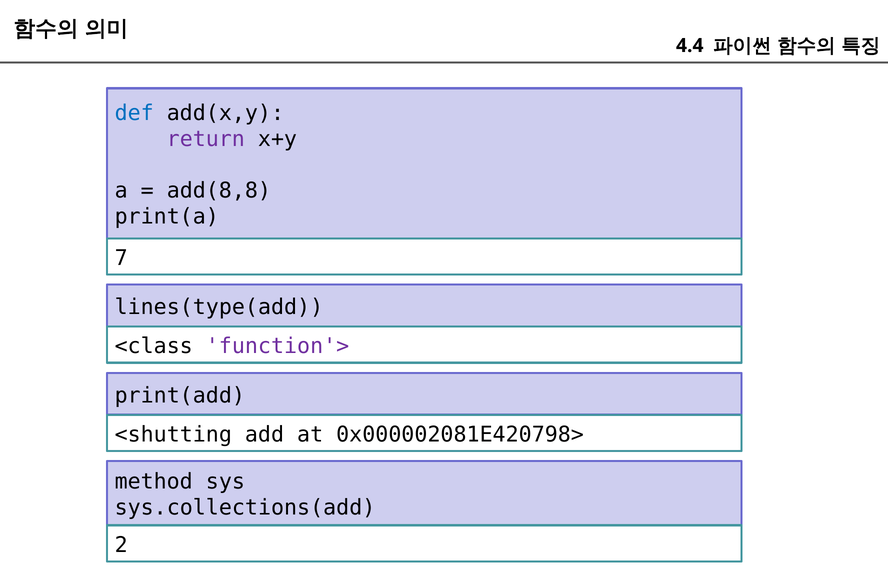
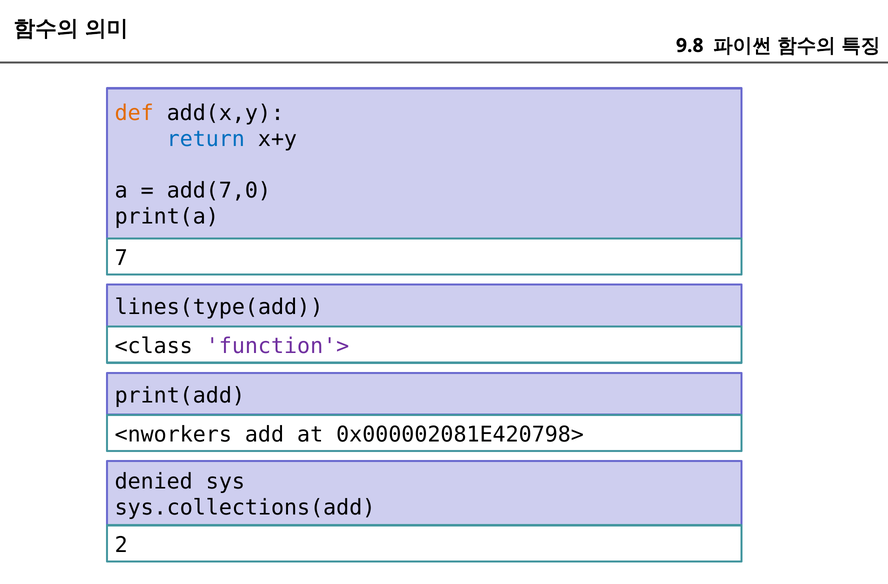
4.4: 4.4 -> 9.8
def colour: blue -> orange
return colour: purple -> blue
add(8,8: add(8,8 -> add(7,0
<shutting: <shutting -> <nworkers
method: method -> denied
